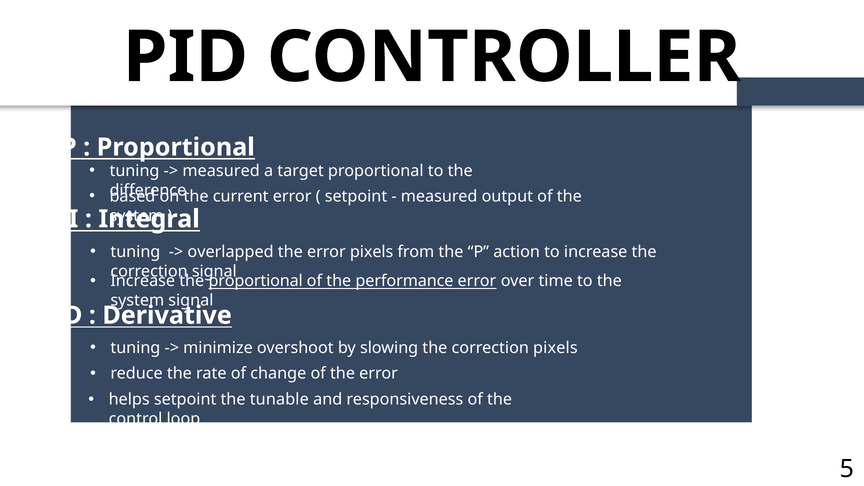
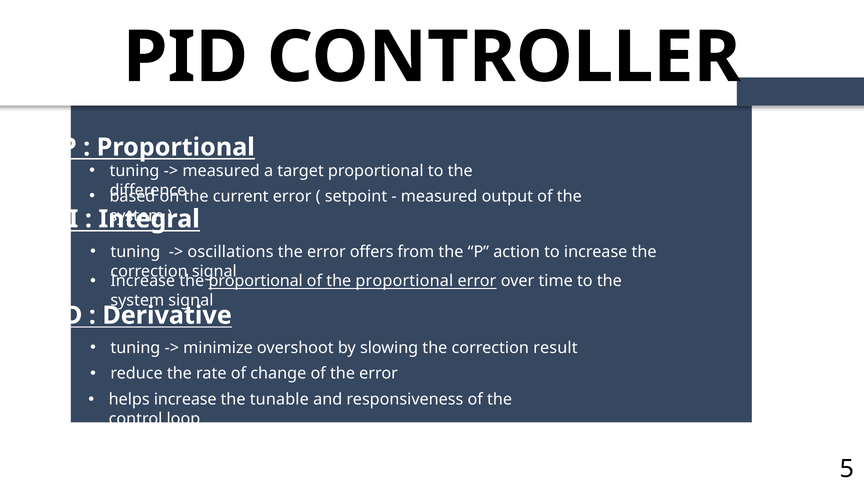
overlapped: overlapped -> oscillations
error pixels: pixels -> offers
of the performance: performance -> proportional
correction pixels: pixels -> result
helps setpoint: setpoint -> increase
